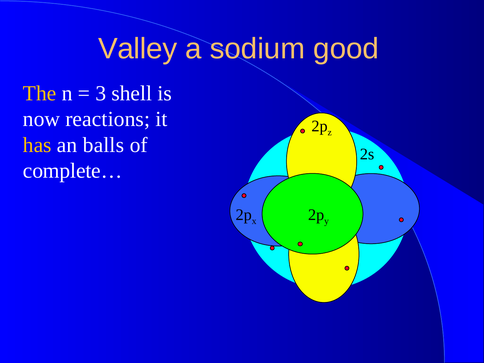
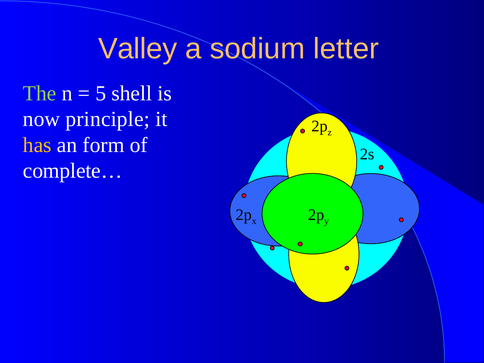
good: good -> letter
The colour: yellow -> light green
3: 3 -> 5
reactions: reactions -> principle
balls: balls -> form
